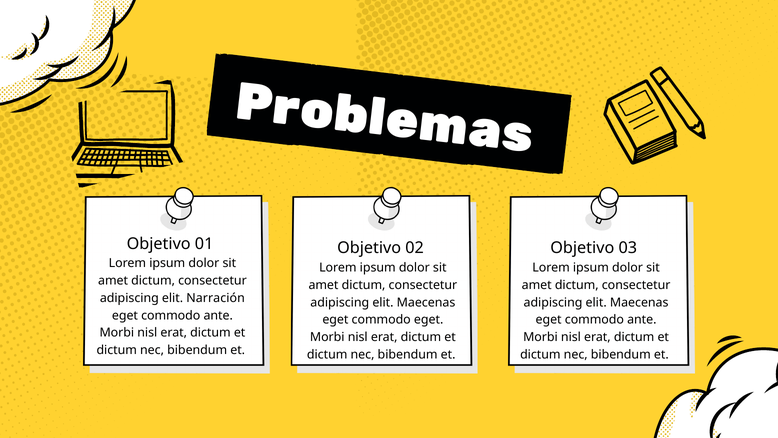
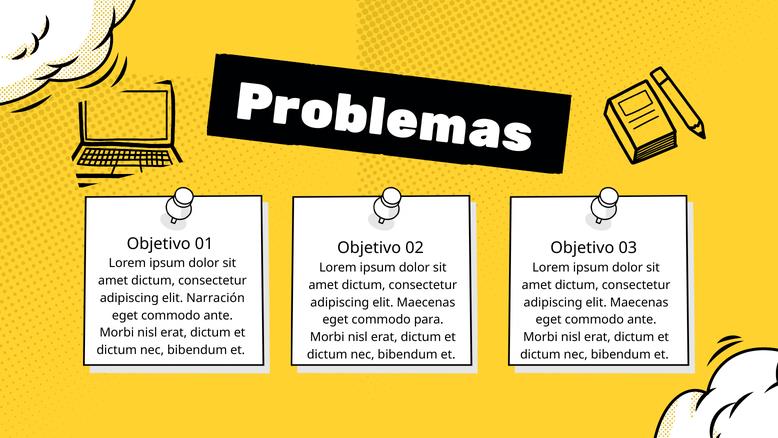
commodo eget: eget -> para
